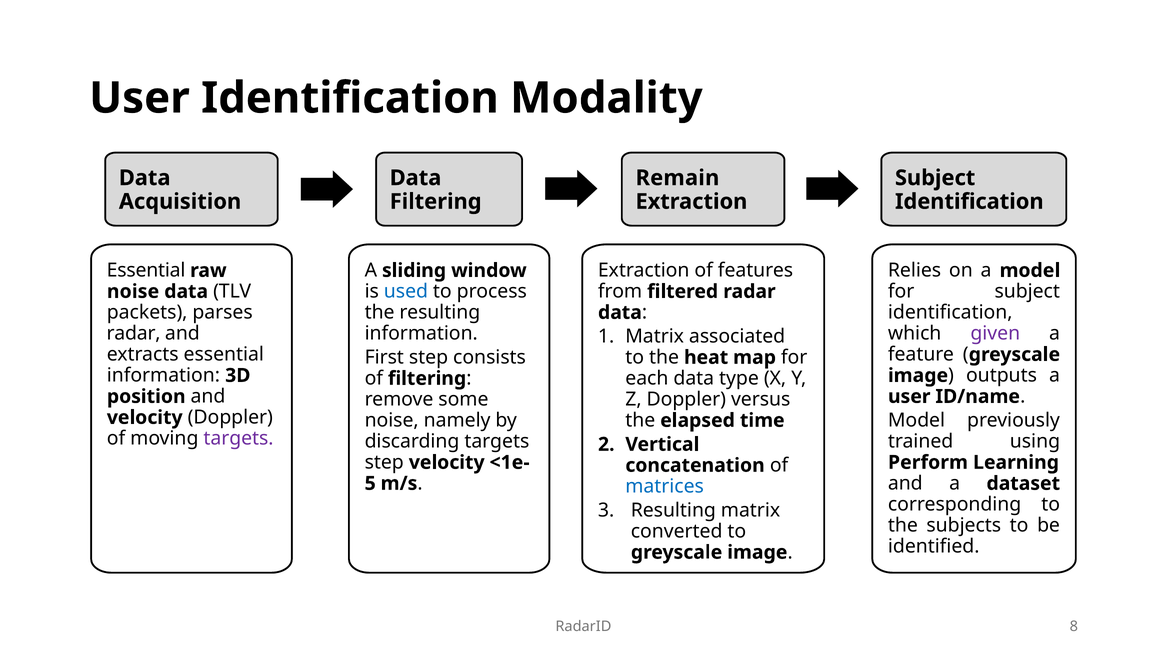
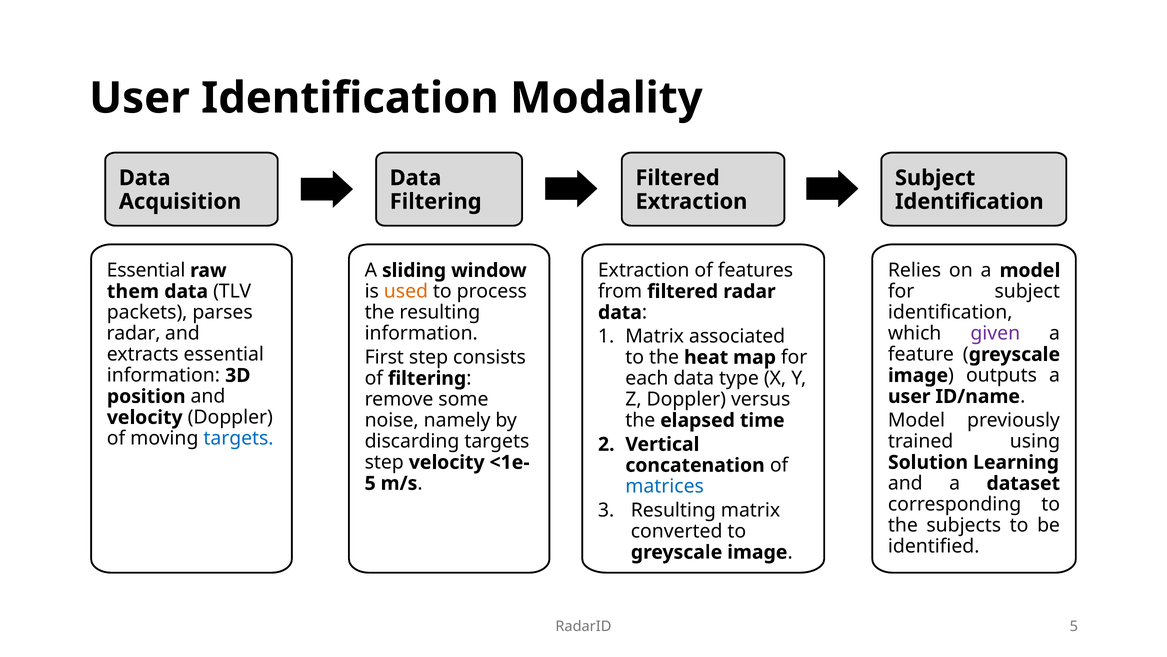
Remain at (677, 178): Remain -> Filtered
used colour: blue -> orange
noise at (133, 291): noise -> them
targets at (238, 438) colour: purple -> blue
Perform: Perform -> Solution
RadarID 8: 8 -> 5
